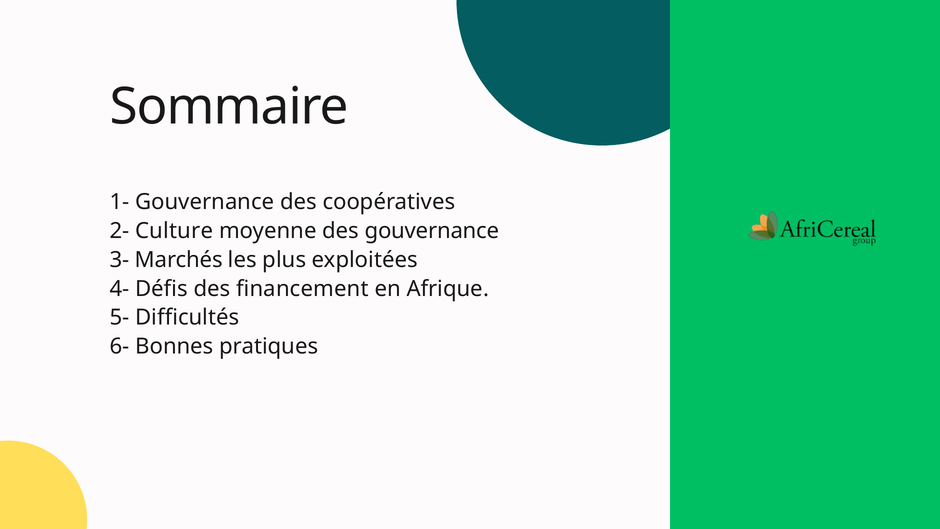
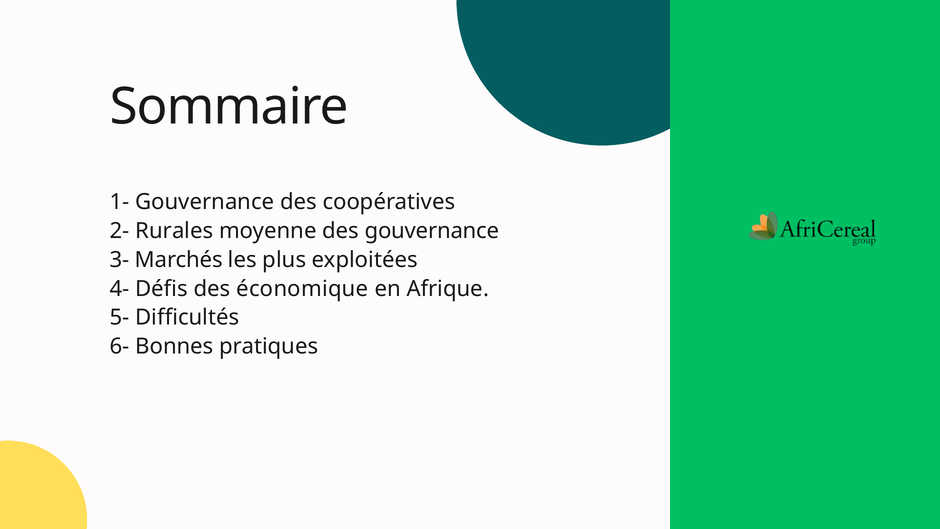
Culture: Culture -> Rurales
financement: financement -> économique
